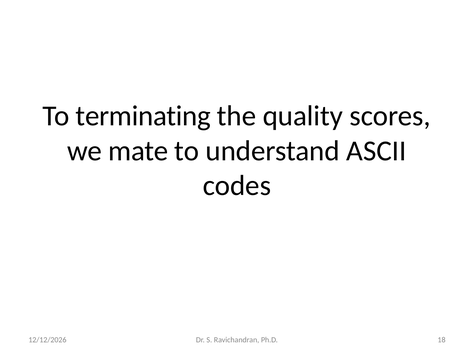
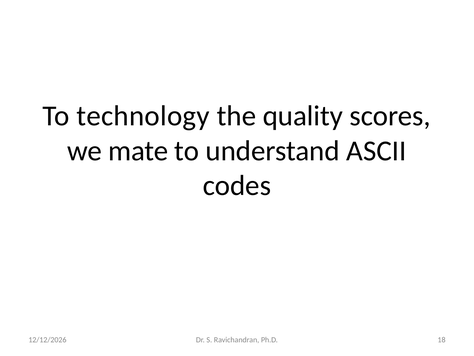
terminating: terminating -> technology
